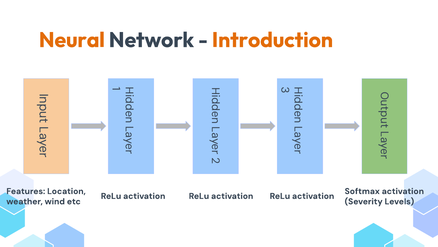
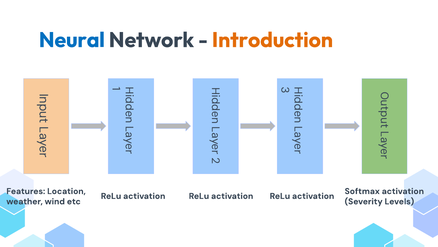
Neural colour: orange -> blue
